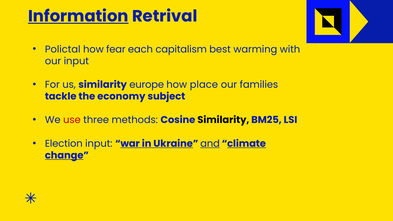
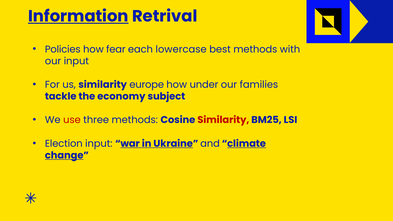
Polictal: Polictal -> Policies
capitalism: capitalism -> lowercase
best warming: warming -> methods
place: place -> under
Similarity at (223, 120) colour: black -> red
and underline: present -> none
